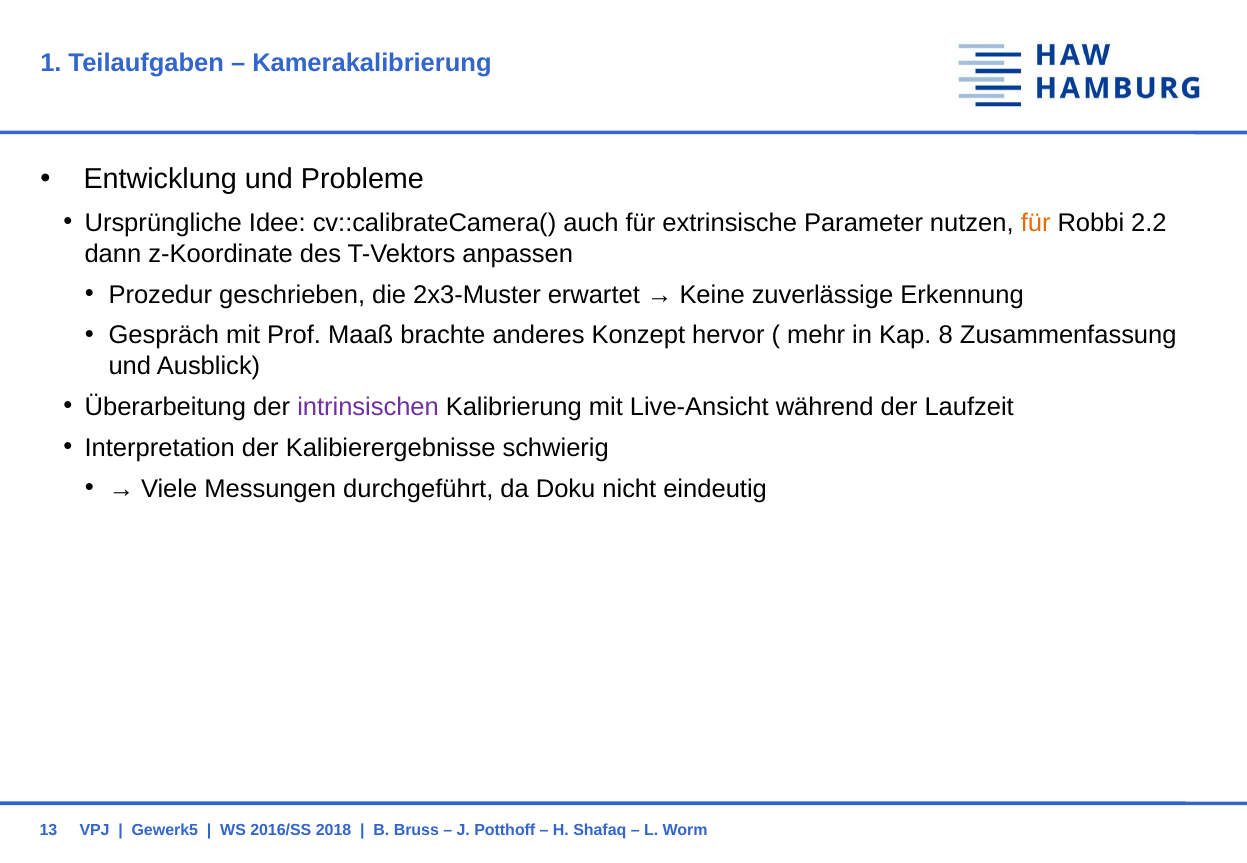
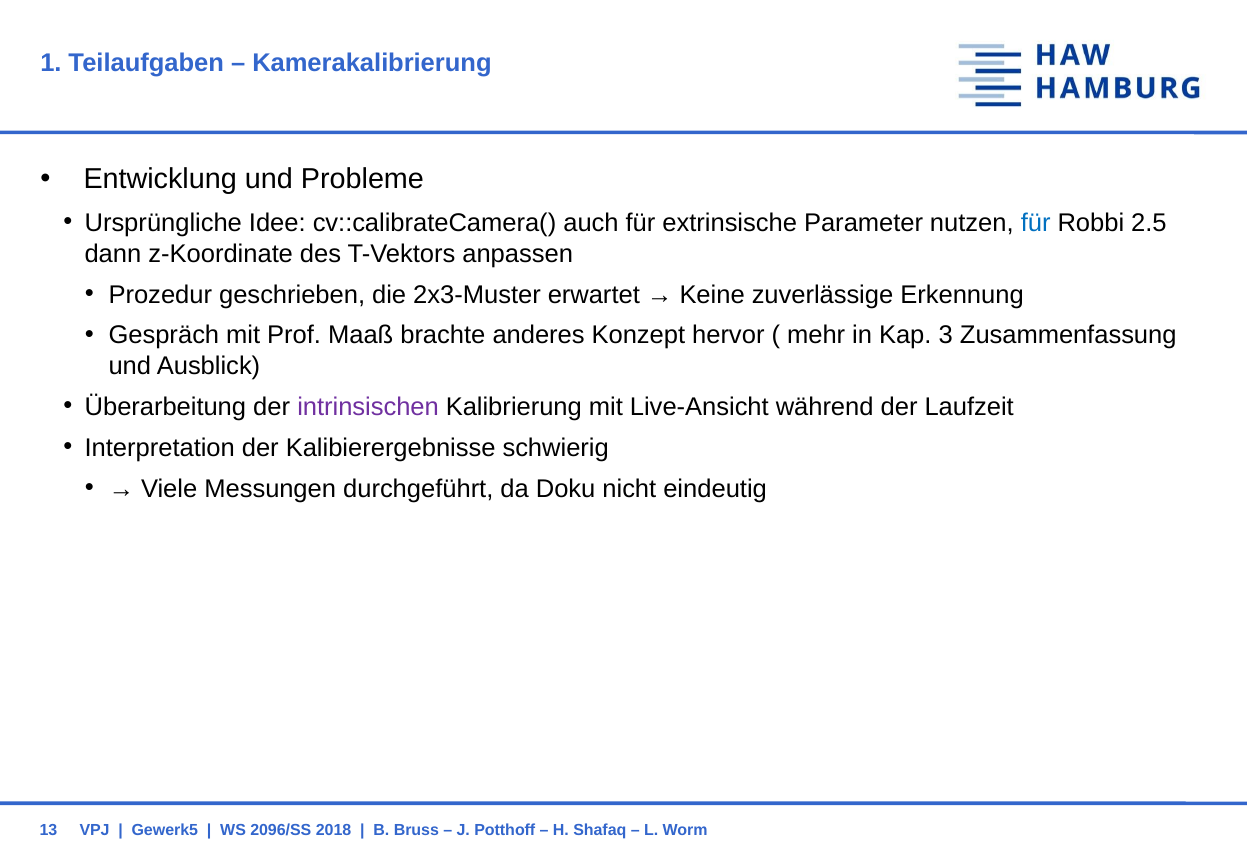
für at (1036, 223) colour: orange -> blue
2.2: 2.2 -> 2.5
8: 8 -> 3
2016/SS: 2016/SS -> 2096/SS
